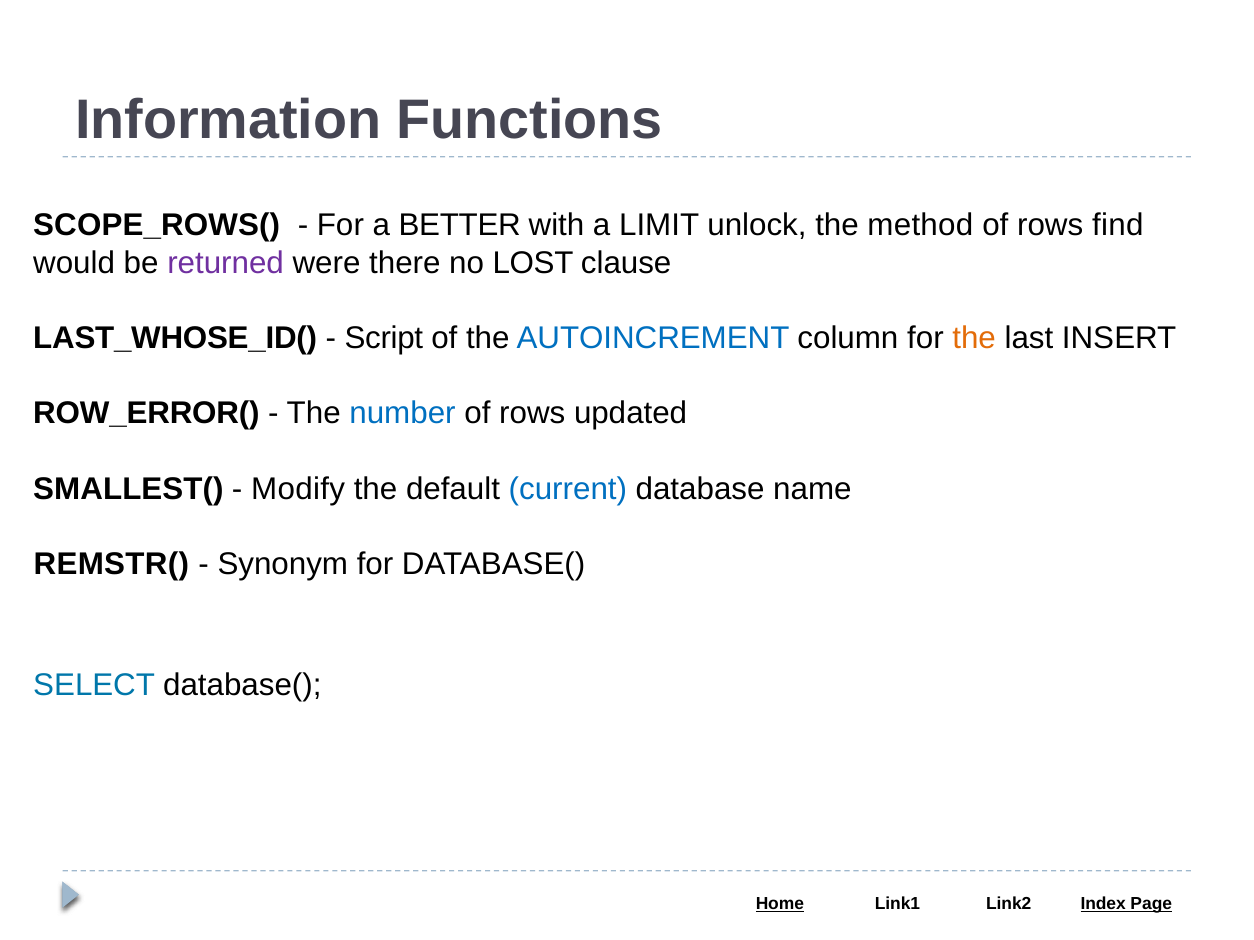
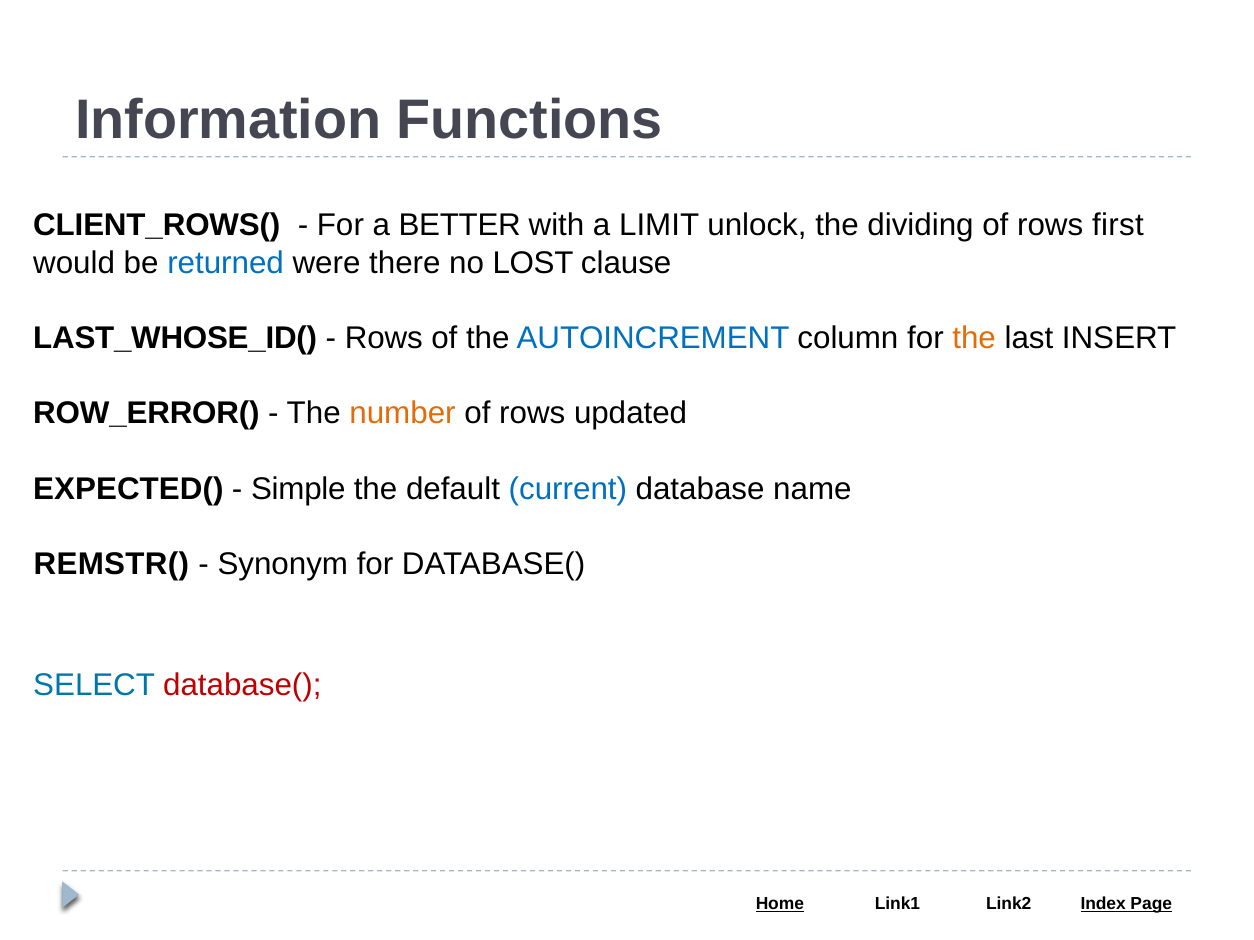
SCOPE_ROWS(: SCOPE_ROWS( -> CLIENT_ROWS(
method: method -> dividing
find: find -> first
returned colour: purple -> blue
Script at (384, 339): Script -> Rows
number colour: blue -> orange
SMALLEST(: SMALLEST( -> EXPECTED(
Modify: Modify -> Simple
database( at (242, 685) colour: black -> red
